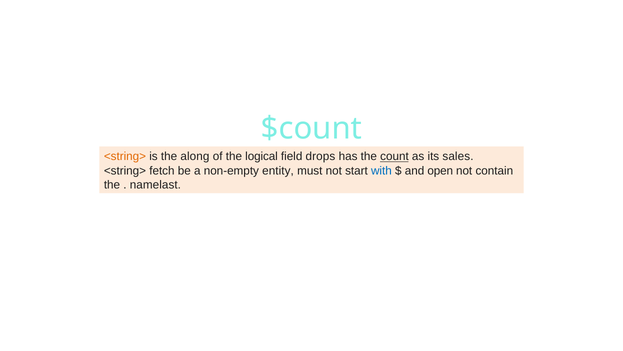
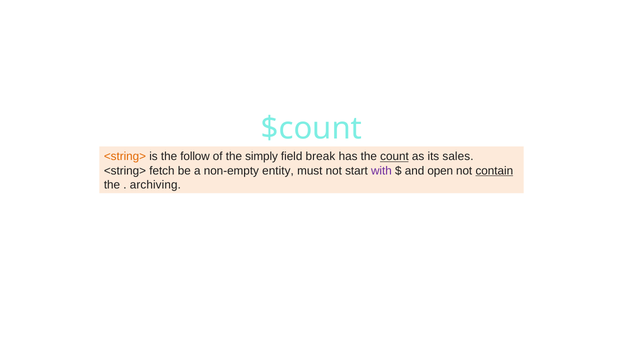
along: along -> follow
logical: logical -> simply
drops: drops -> break
with colour: blue -> purple
contain underline: none -> present
namelast: namelast -> archiving
